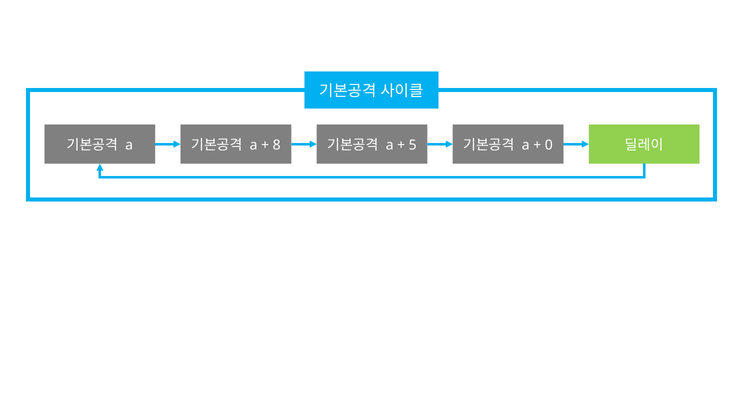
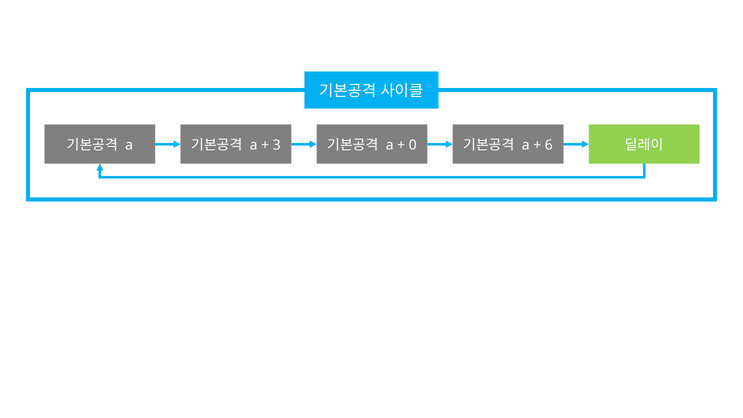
8: 8 -> 3
5: 5 -> 0
0: 0 -> 6
